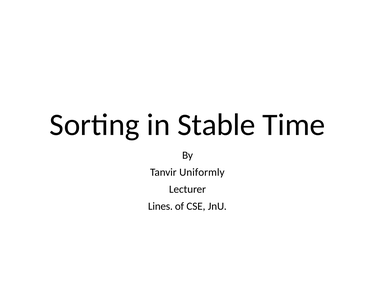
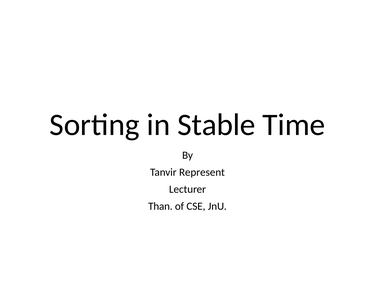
Uniformly: Uniformly -> Represent
Lines: Lines -> Than
